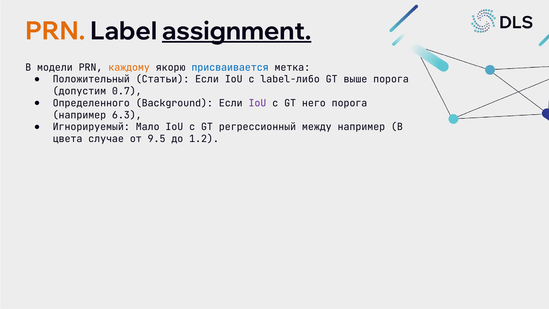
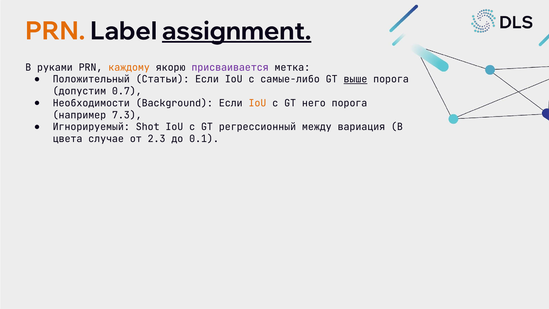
модели: модели -> руками
присваивается colour: blue -> purple
label-либо: label-либо -> самые-либо
выше underline: none -> present
Определенного: Определенного -> Необходимости
IoU at (257, 103) colour: purple -> orange
6.3: 6.3 -> 7.3
Мало: Мало -> Shot
между например: например -> вариация
9.5: 9.5 -> 2.3
1.2: 1.2 -> 0.1
